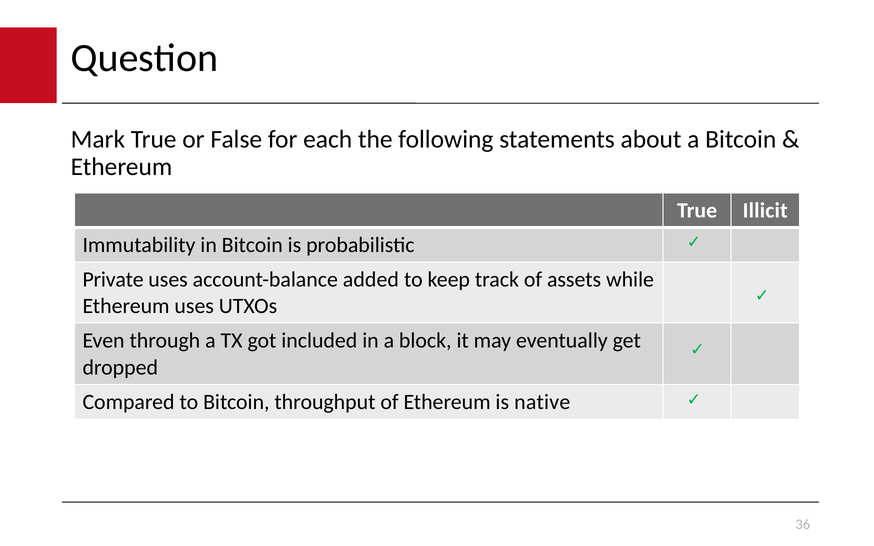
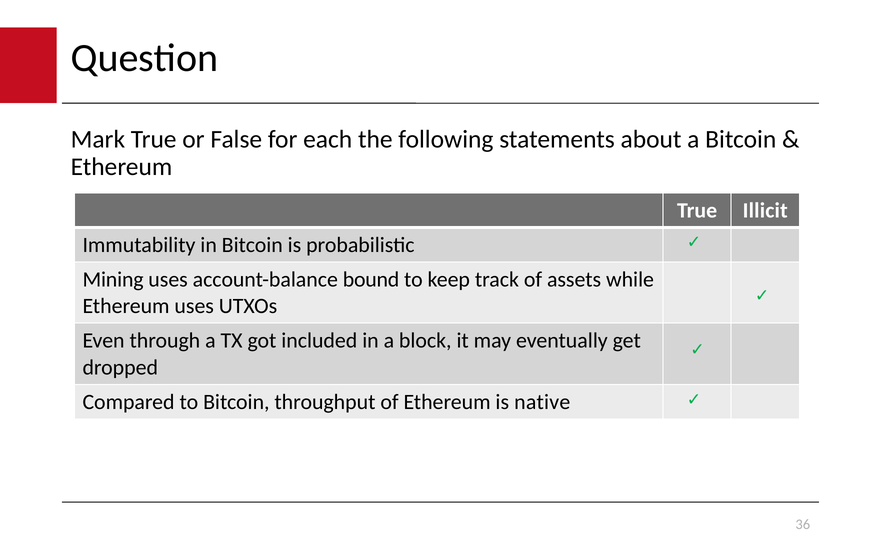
Private: Private -> Mining
added: added -> bound
